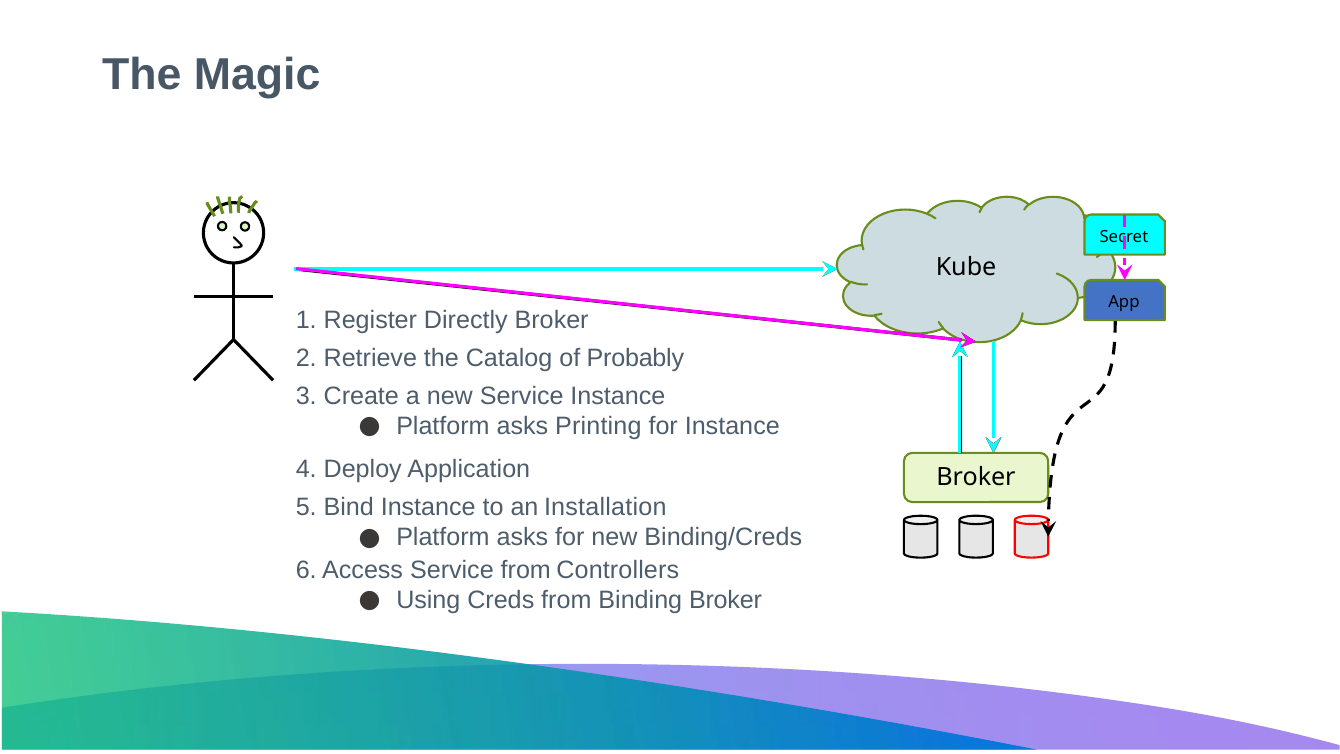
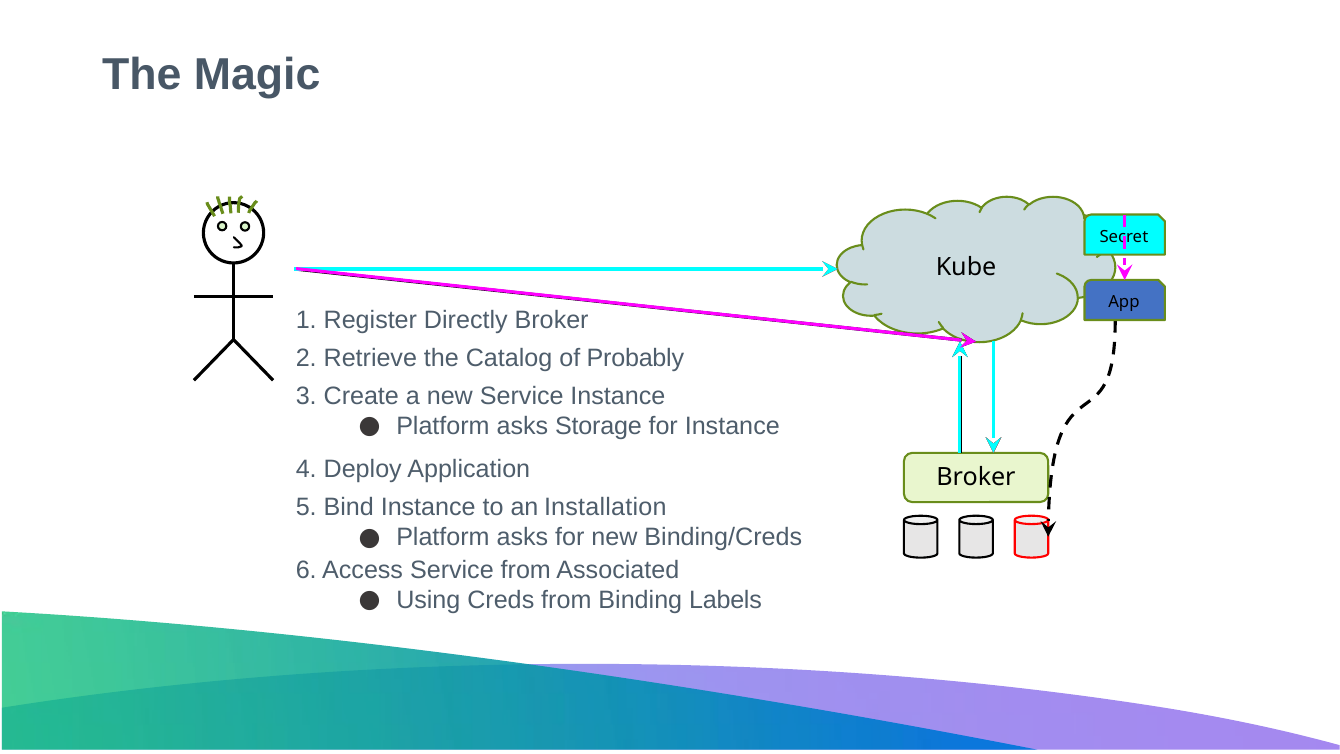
Printing: Printing -> Storage
Controllers: Controllers -> Associated
Binding Broker: Broker -> Labels
